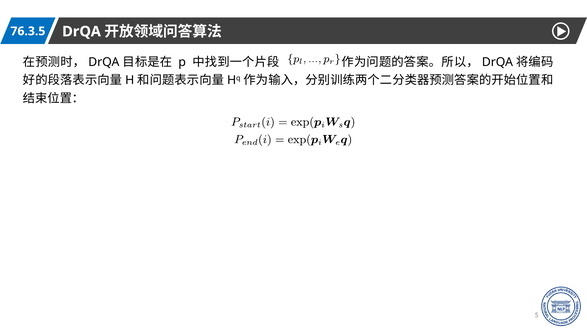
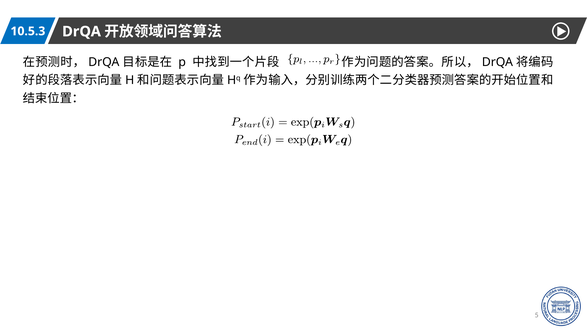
76.3.5: 76.3.5 -> 10.5.3
